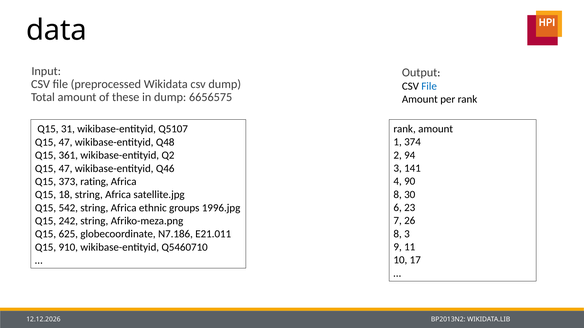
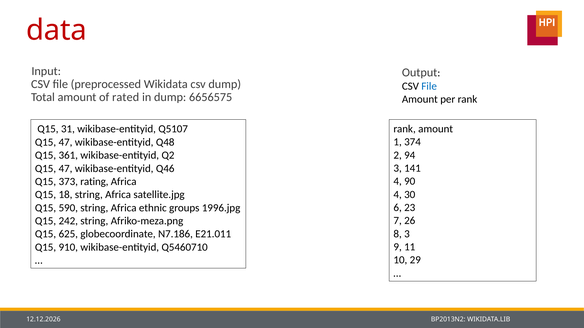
data colour: black -> red
these: these -> rated
8 at (398, 195): 8 -> 4
542: 542 -> 590
17: 17 -> 29
